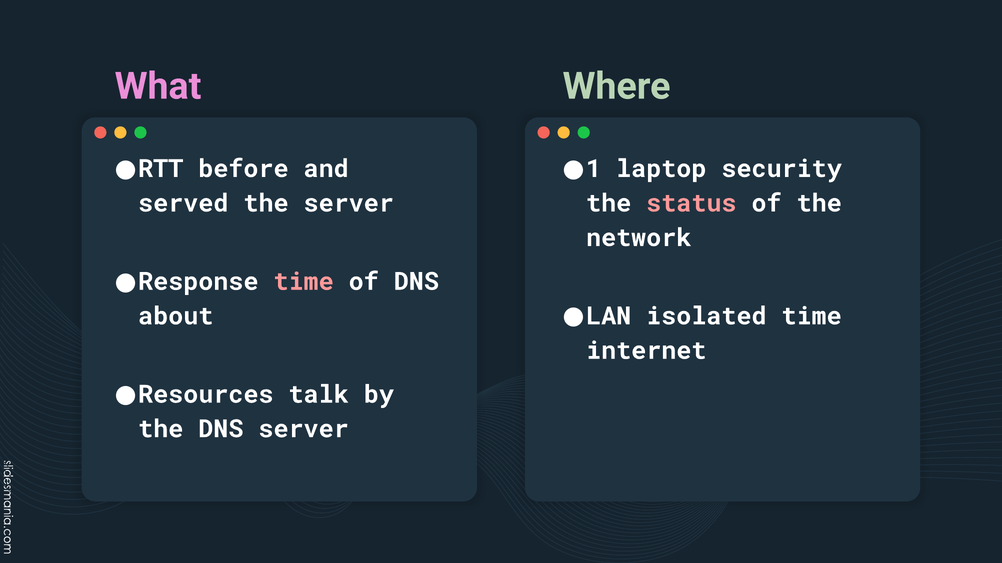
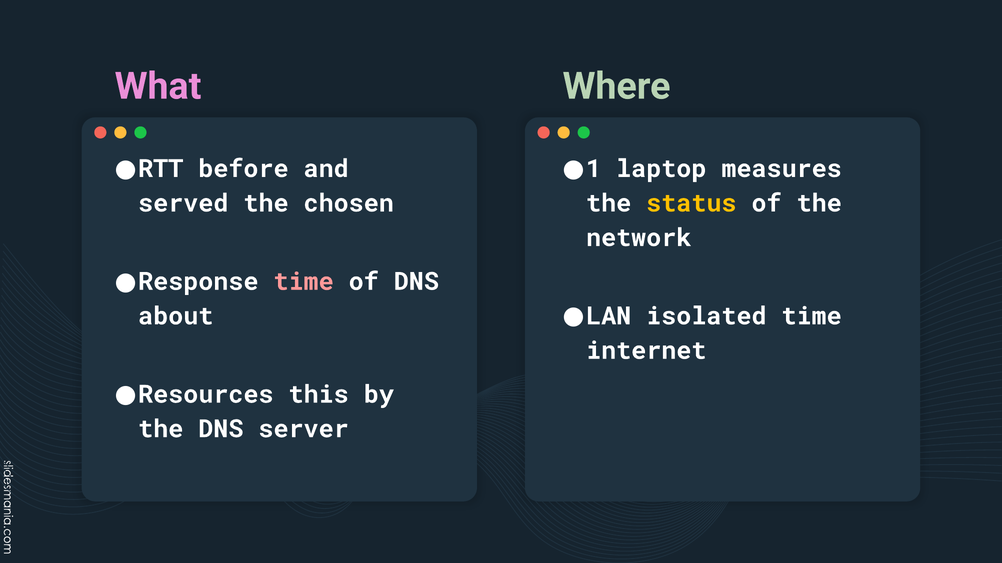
security: security -> measures
the server: server -> chosen
status colour: pink -> yellow
talk: talk -> this
